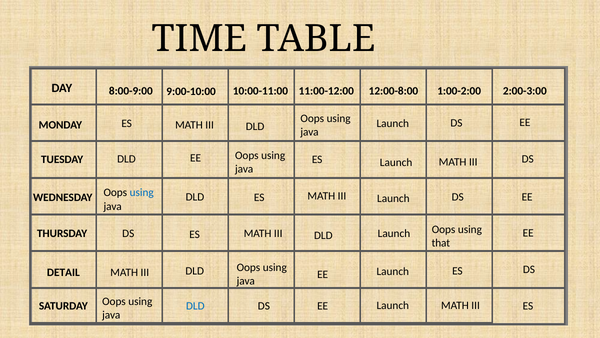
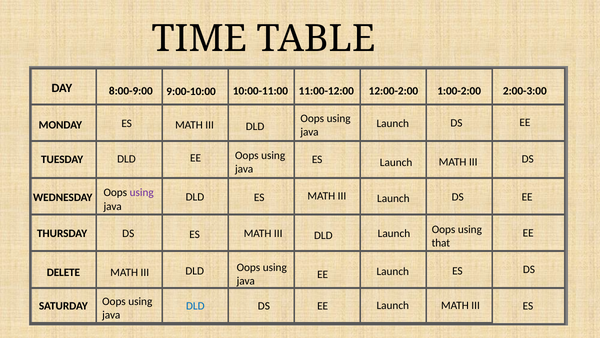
12:00-8:00: 12:00-8:00 -> 12:00-2:00
using at (142, 192) colour: blue -> purple
DETAIL: DETAIL -> DELETE
